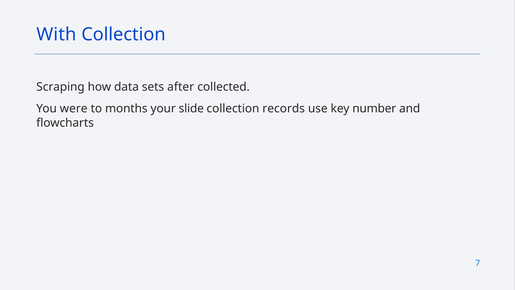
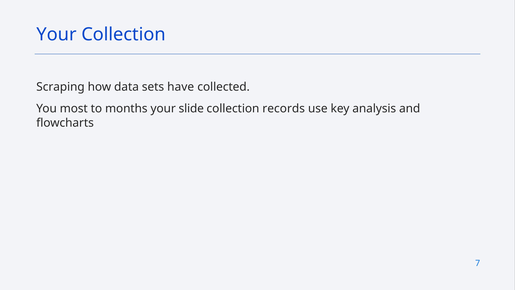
With at (56, 34): With -> Your
after: after -> have
were: were -> most
number: number -> analysis
